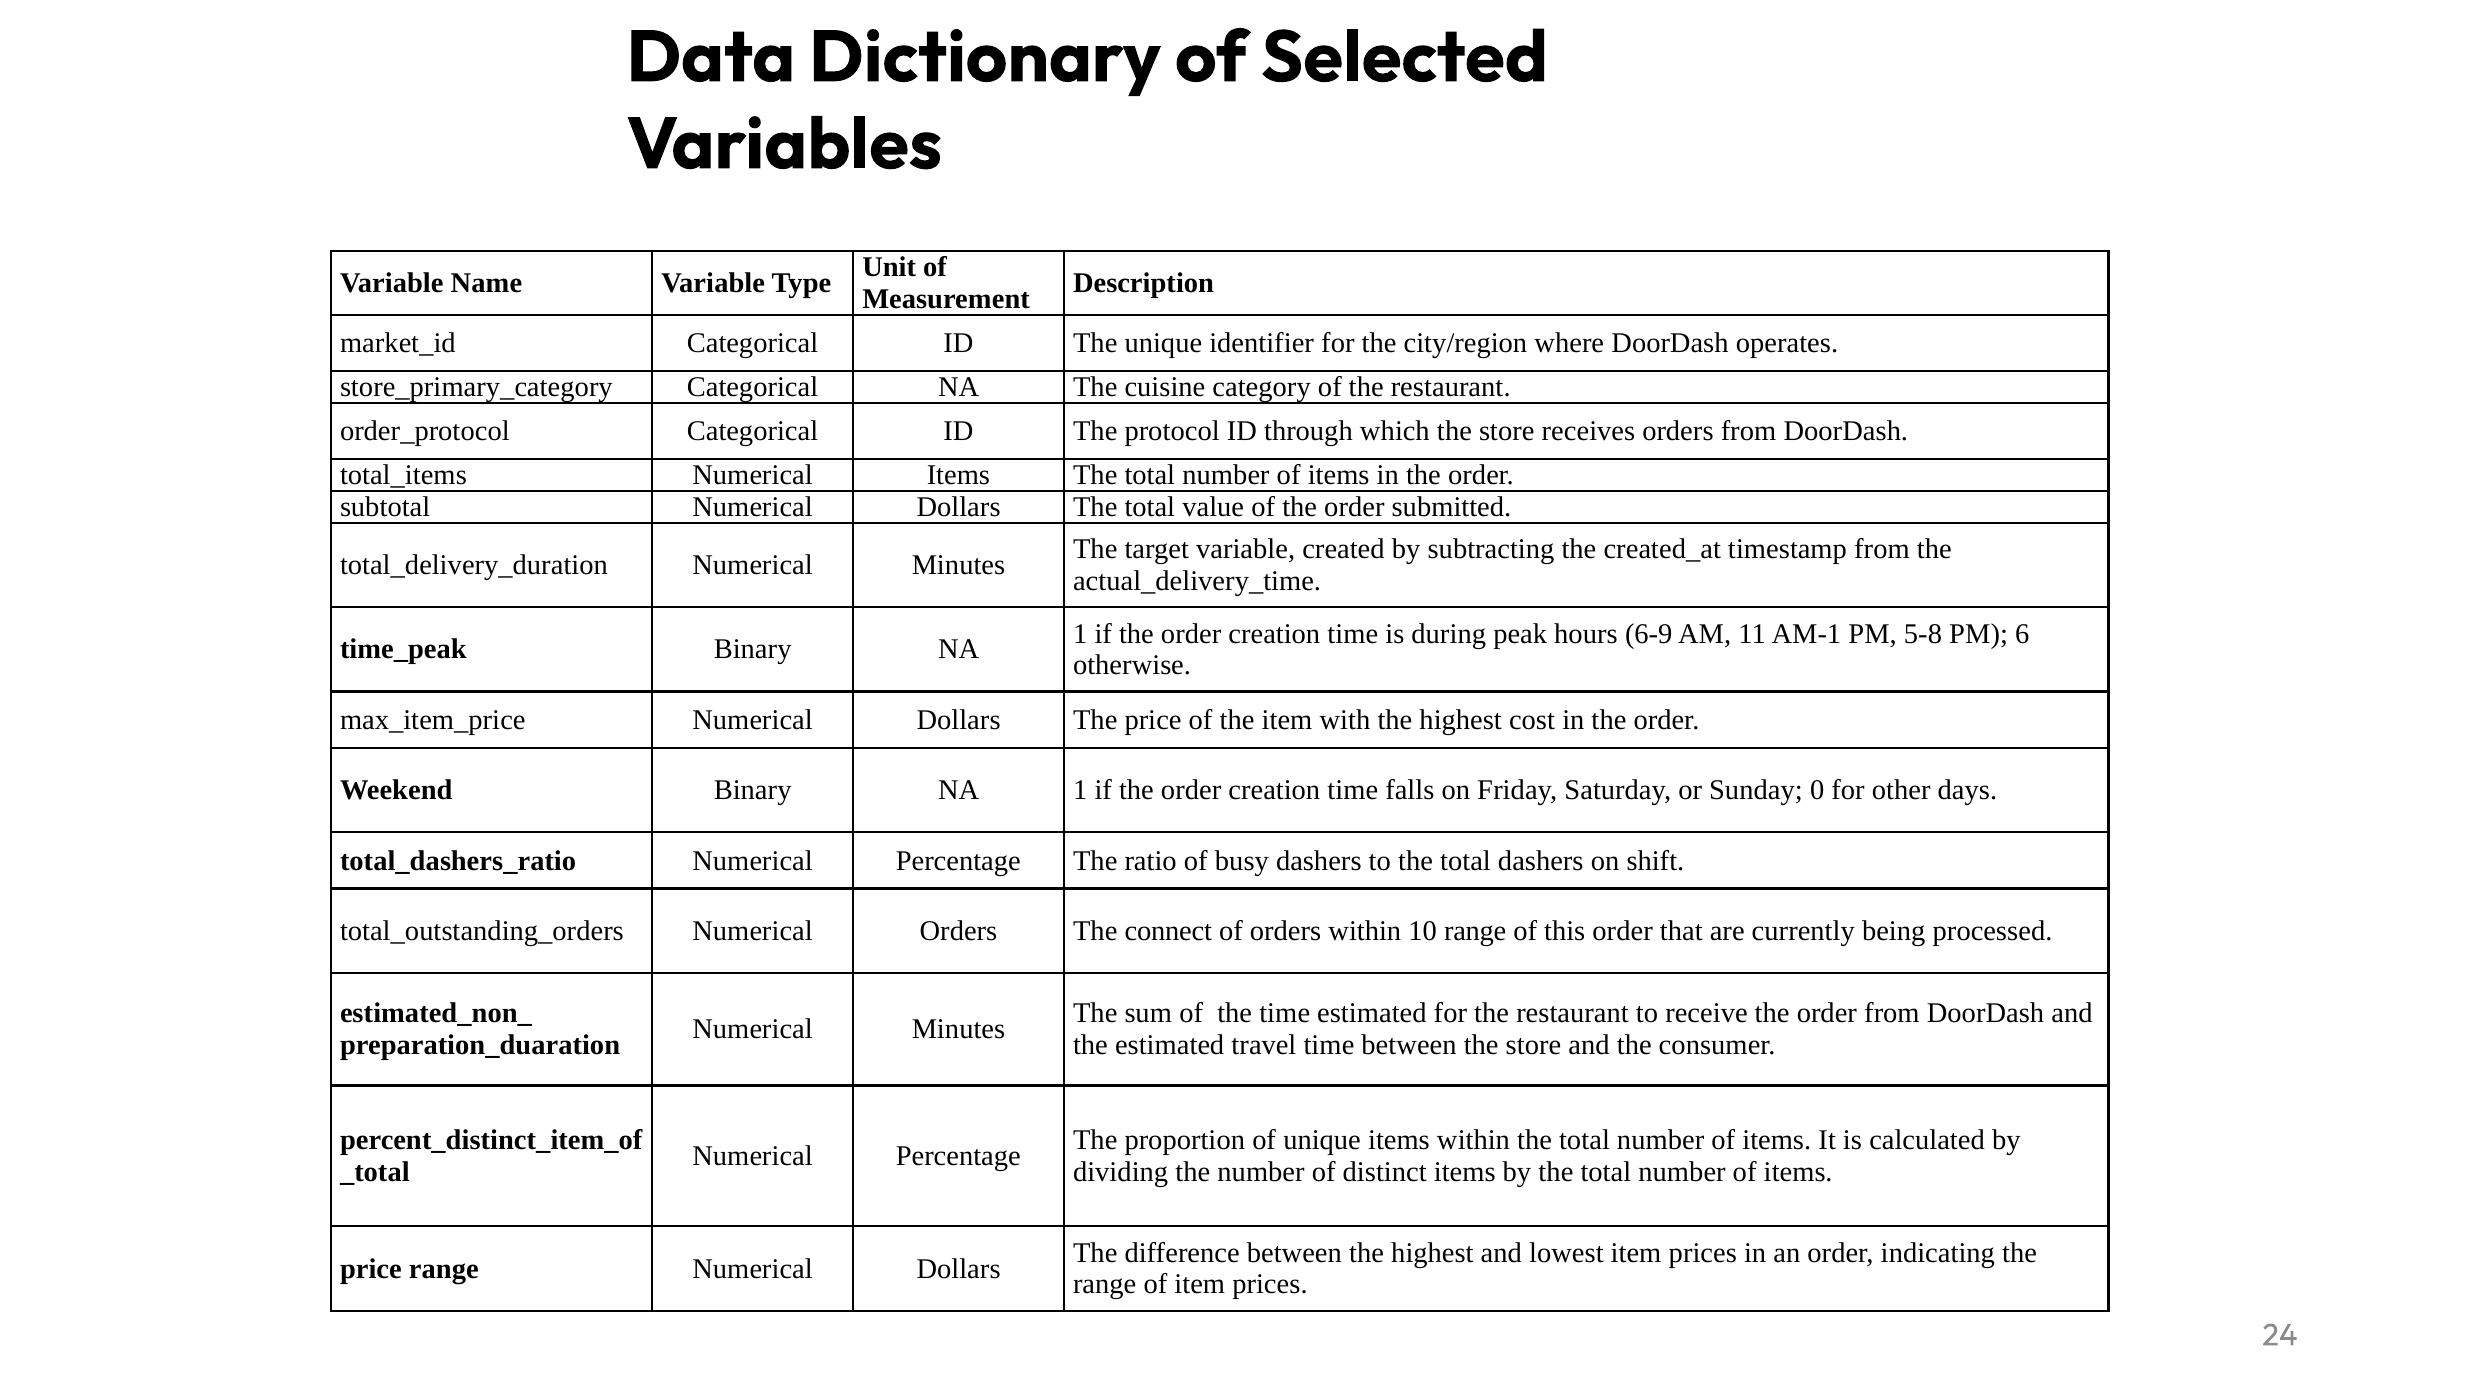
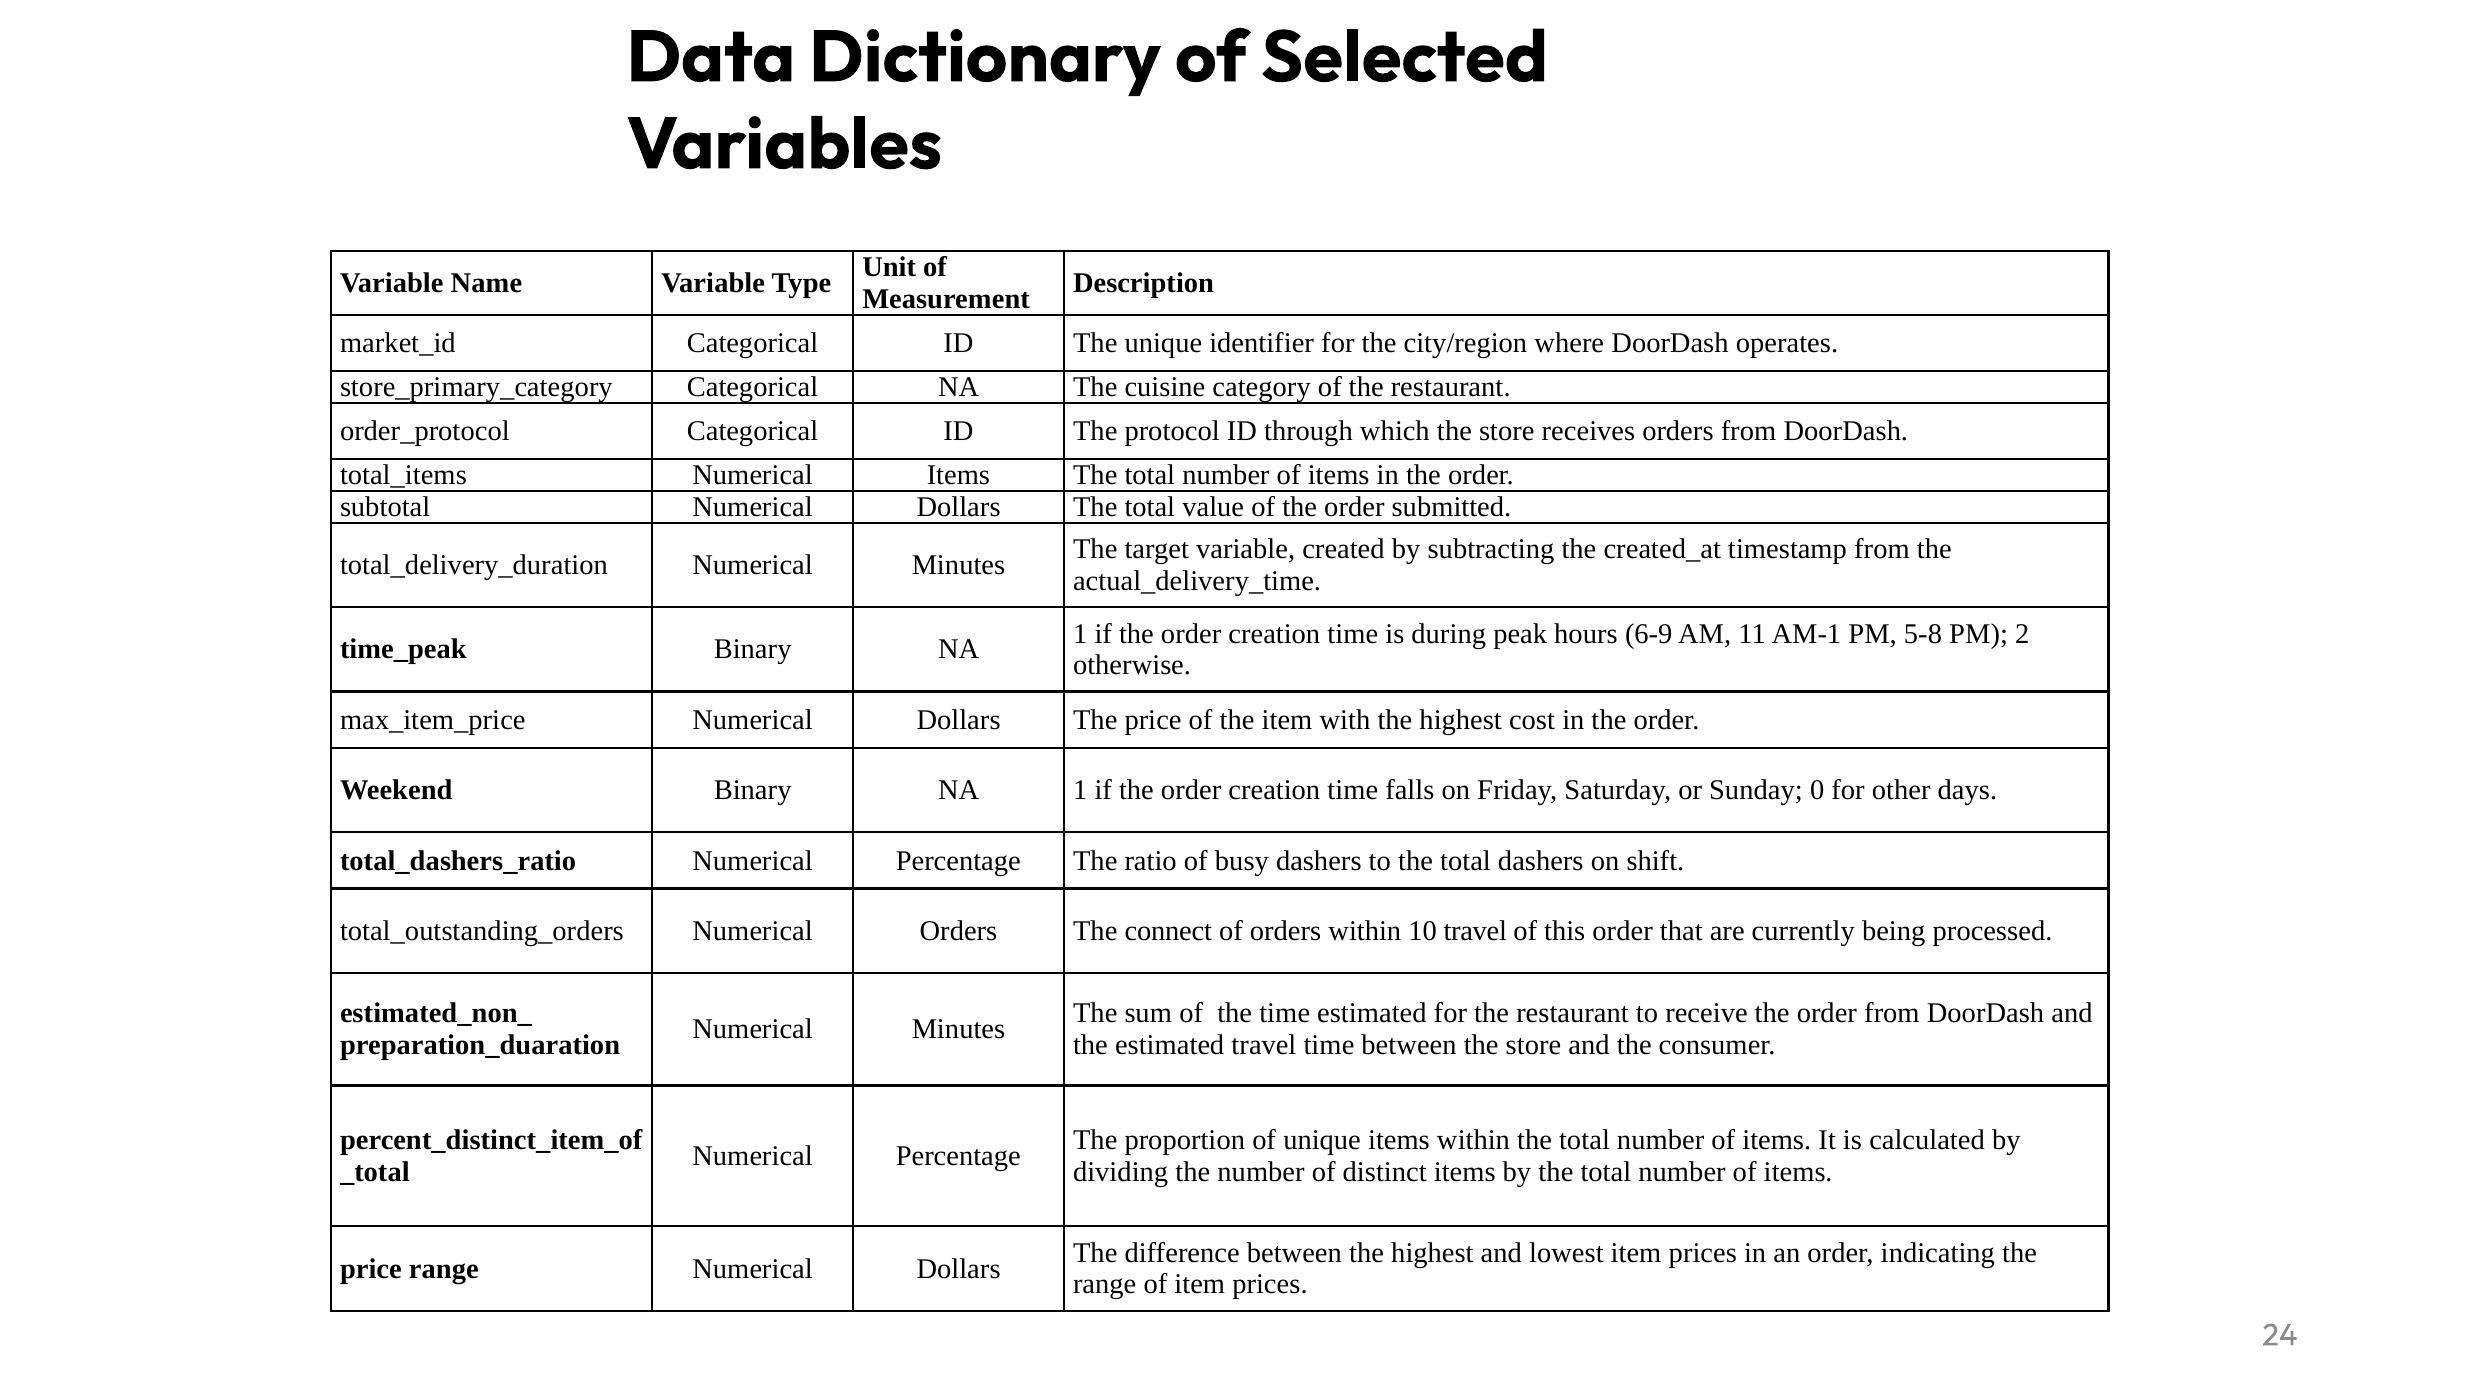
6: 6 -> 2
10 range: range -> travel
